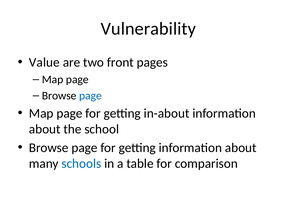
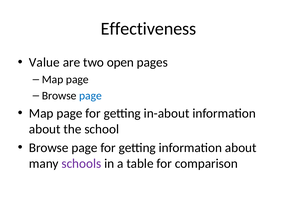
Vulnerability: Vulnerability -> Effectiveness
front: front -> open
schools colour: blue -> purple
